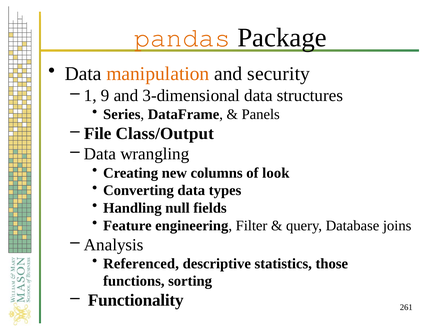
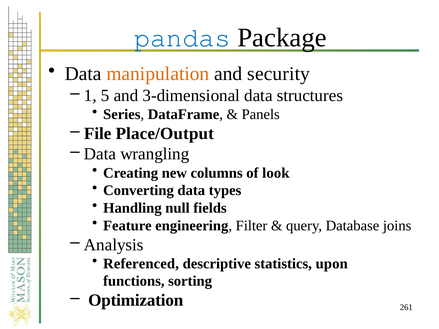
pandas colour: orange -> blue
9: 9 -> 5
Class/Output: Class/Output -> Place/Output
those: those -> upon
Functionality: Functionality -> Optimization
